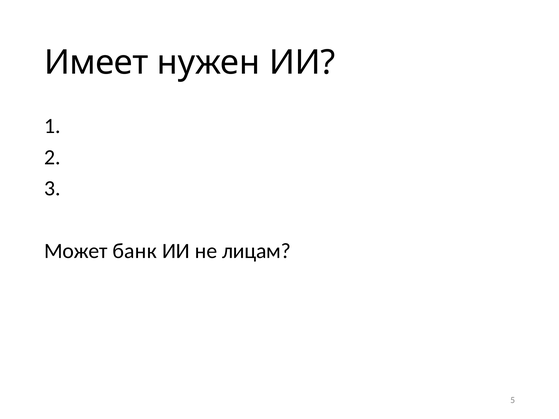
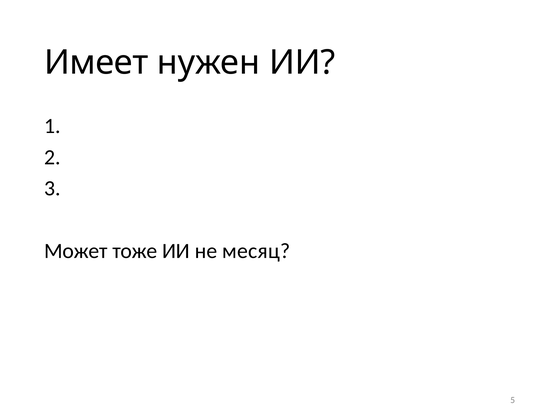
банк: банк -> тоже
лицам: лицам -> месяц
